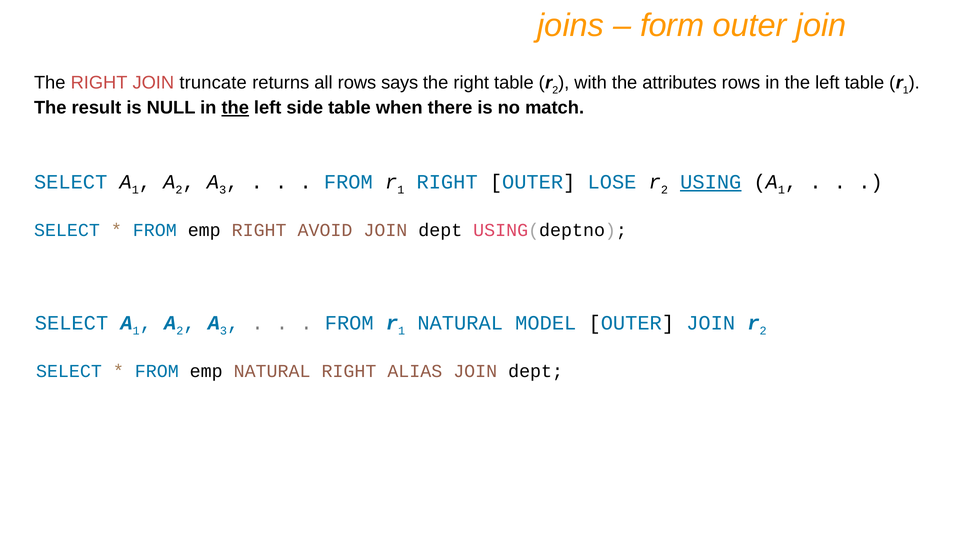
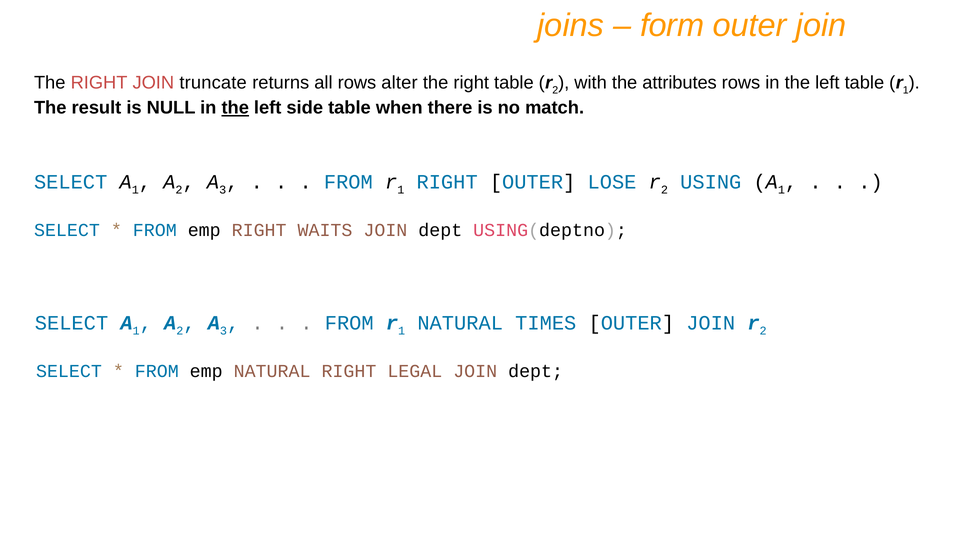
says: says -> alter
USING underline: present -> none
AVOID: AVOID -> WAITS
MODEL: MODEL -> TIMES
ALIAS: ALIAS -> LEGAL
